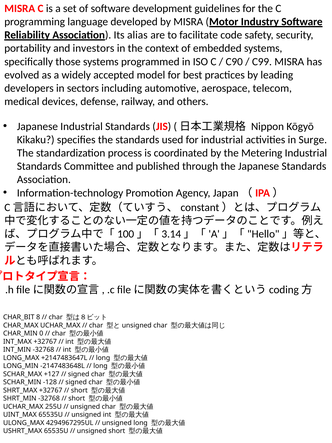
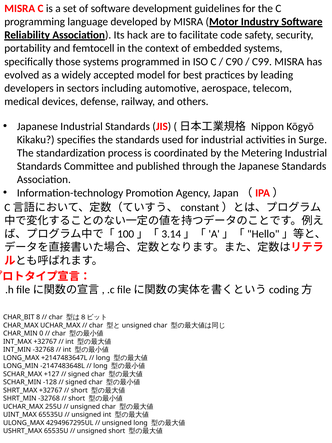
alias: alias -> hack
investors: investors -> femtocell
